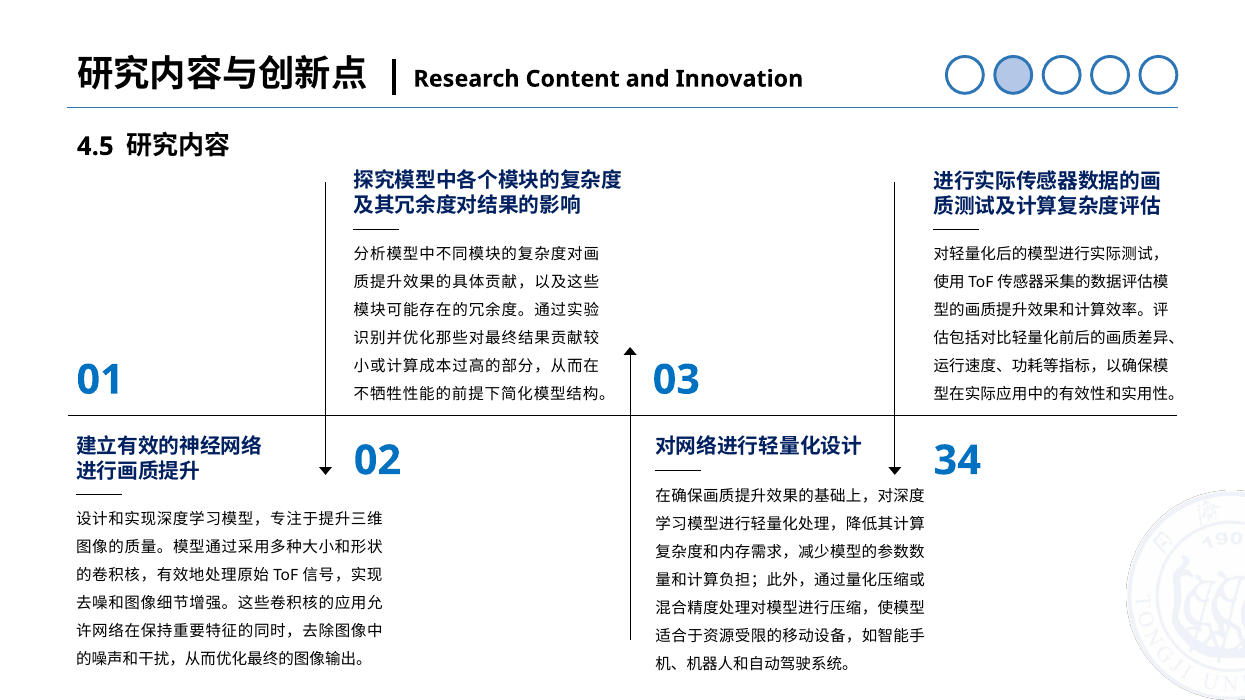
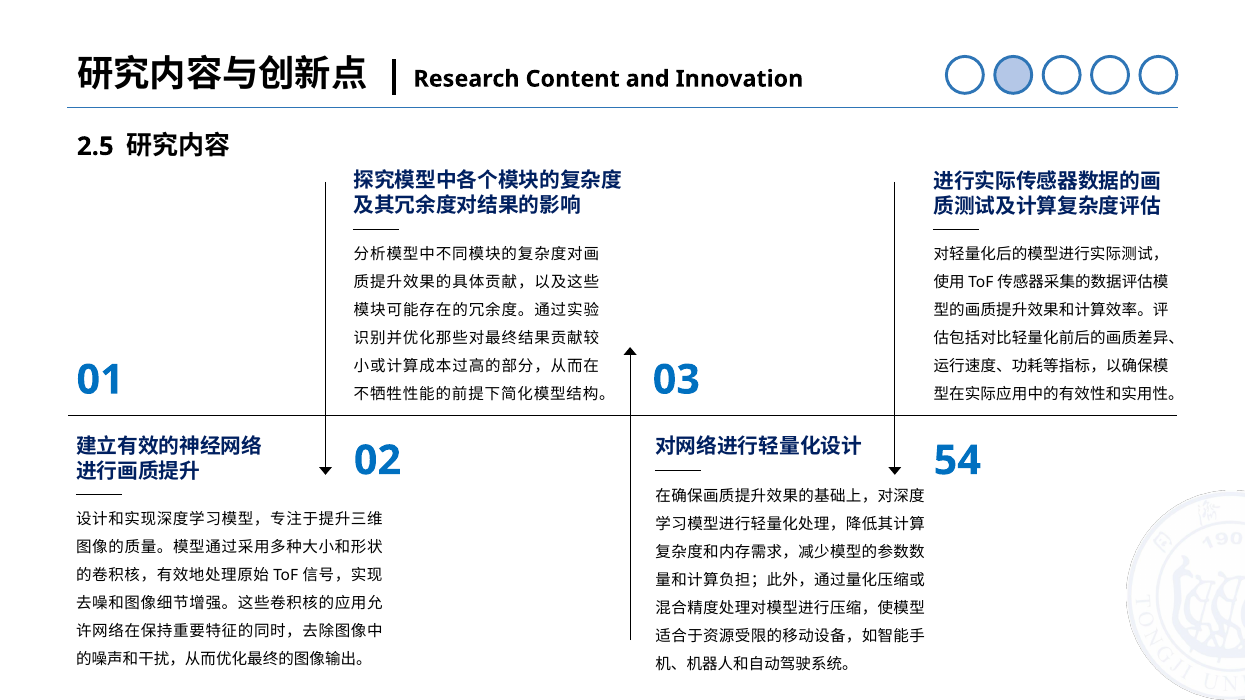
4.5: 4.5 -> 2.5
34: 34 -> 54
